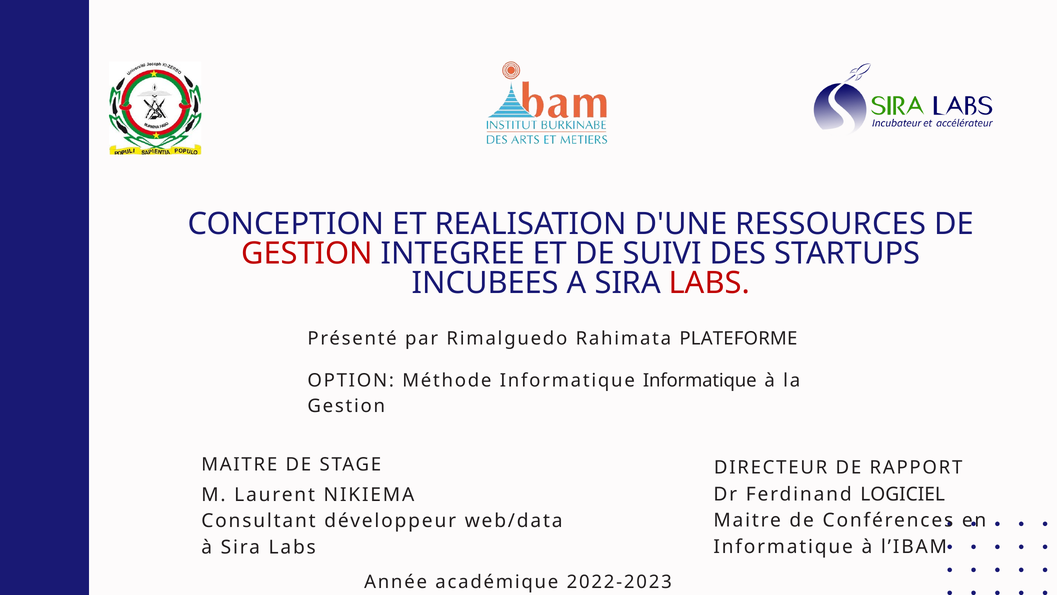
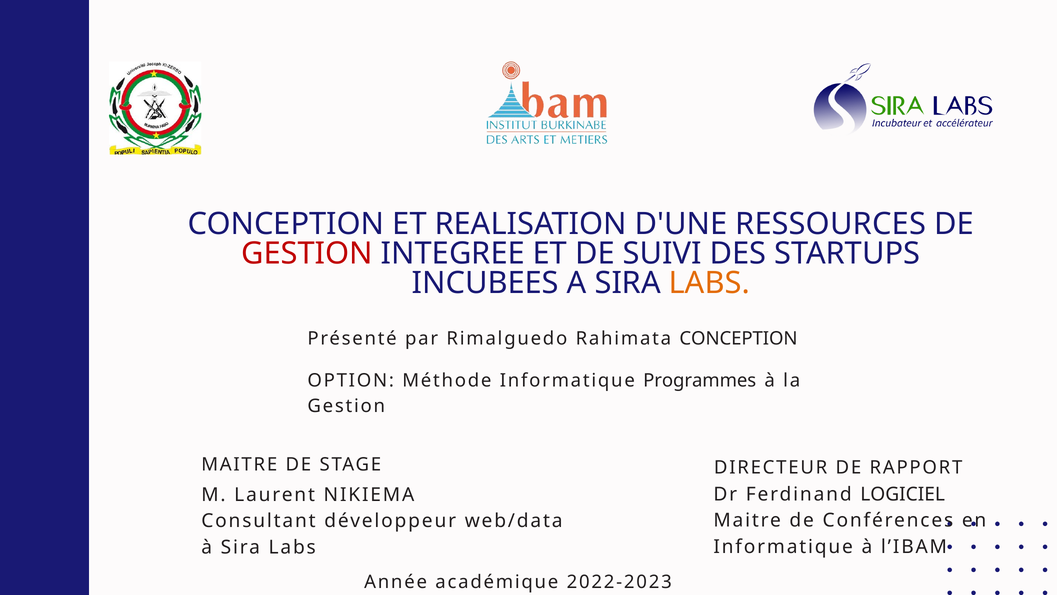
LABS at (709, 283) colour: red -> orange
Rahimata PLATEFORME: PLATEFORME -> CONCEPTION
Informatique Informatique: Informatique -> Programmes
